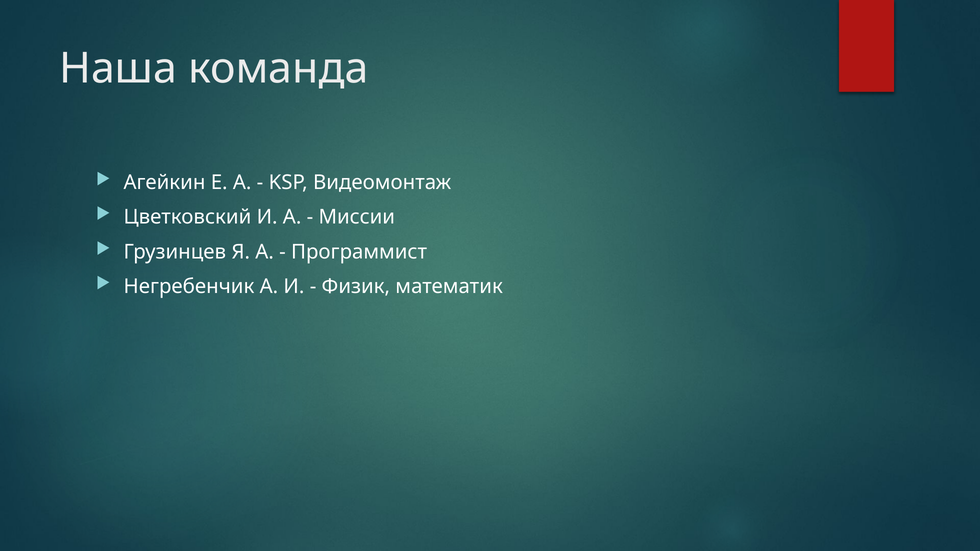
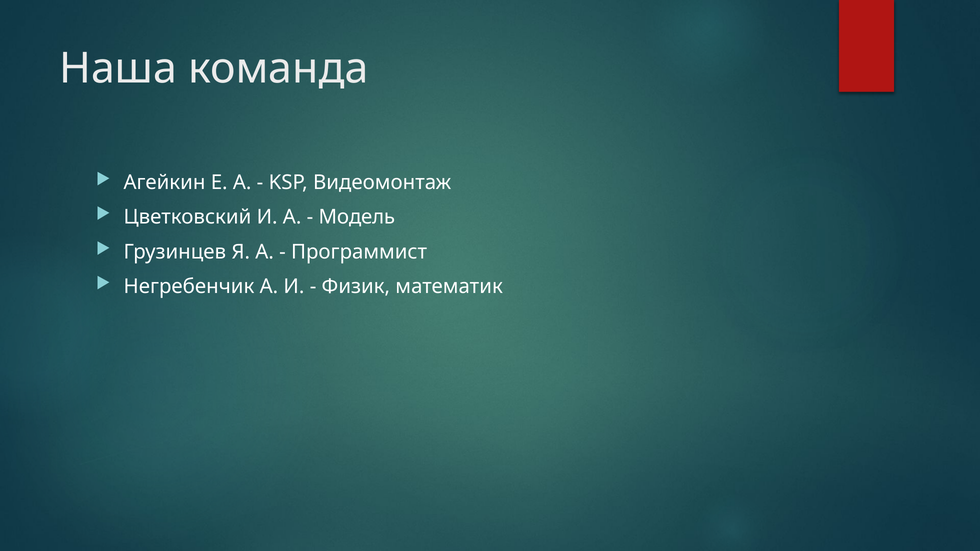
Миссии: Миссии -> Модель
